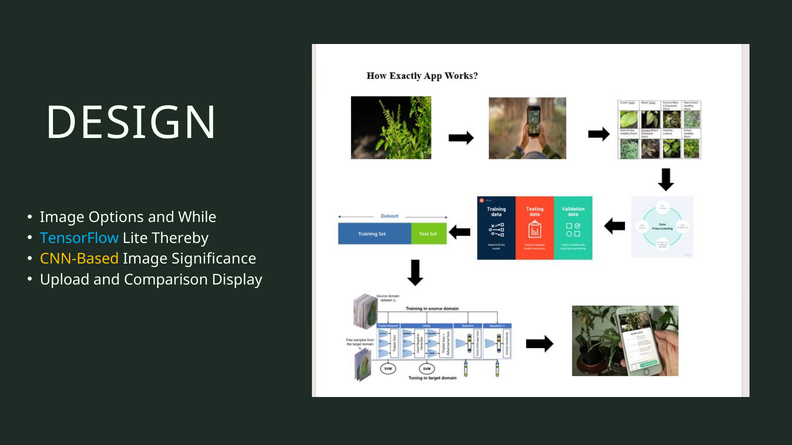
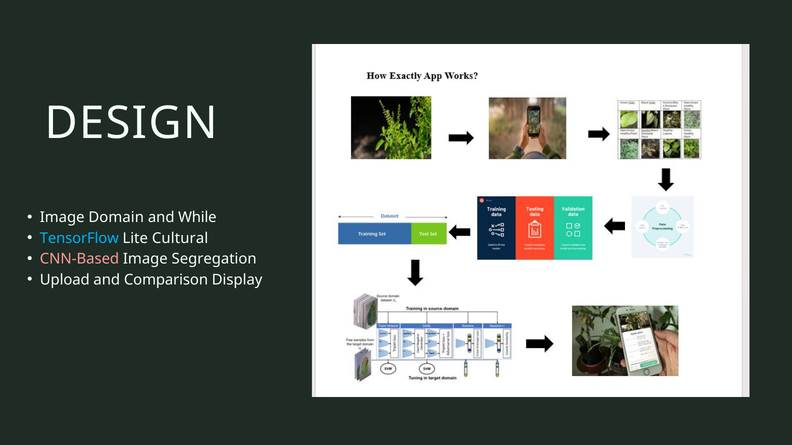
Options: Options -> Domain
Thereby: Thereby -> Cultural
CNN-Based colour: yellow -> pink
Significance: Significance -> Segregation
